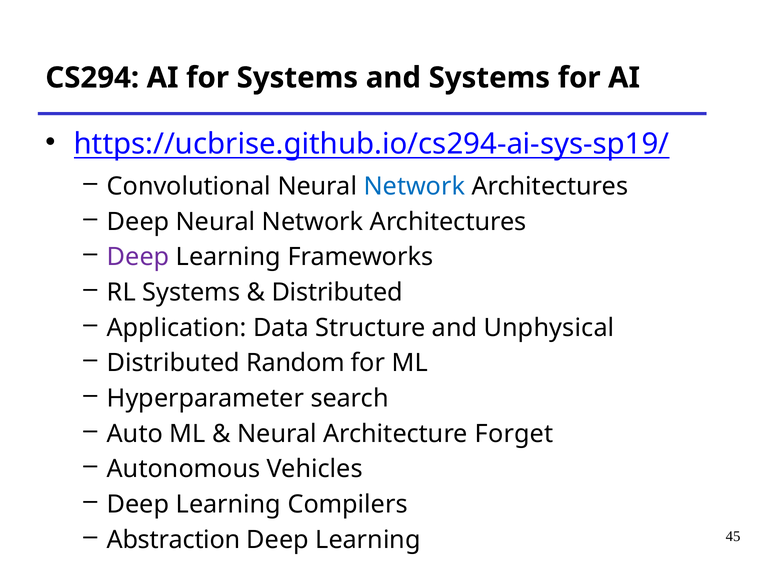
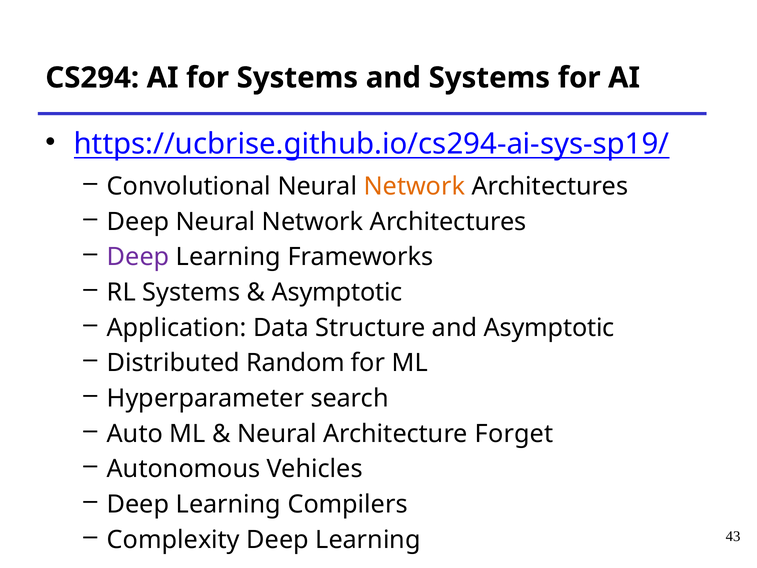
Network at (414, 186) colour: blue -> orange
Distributed at (337, 292): Distributed -> Asymptotic
and Unphysical: Unphysical -> Asymptotic
Abstraction: Abstraction -> Complexity
45: 45 -> 43
